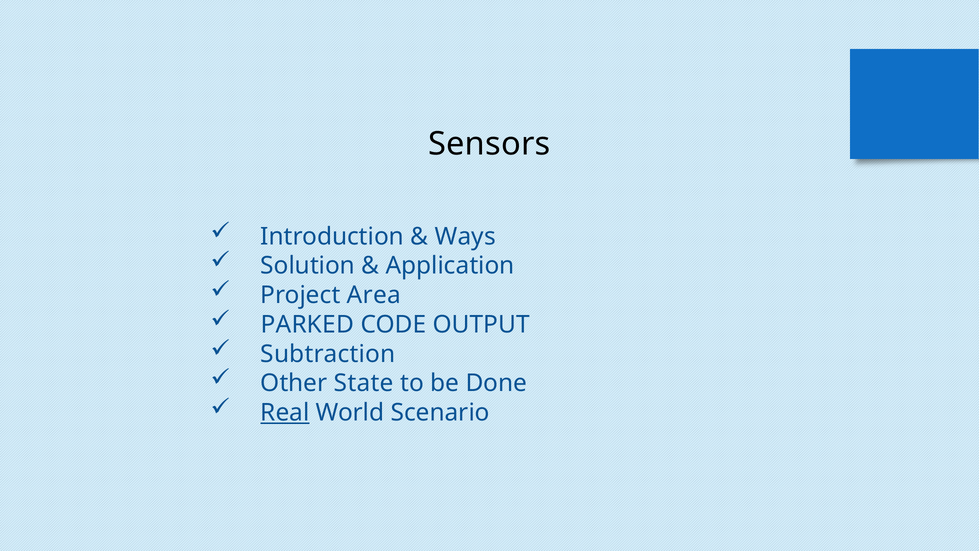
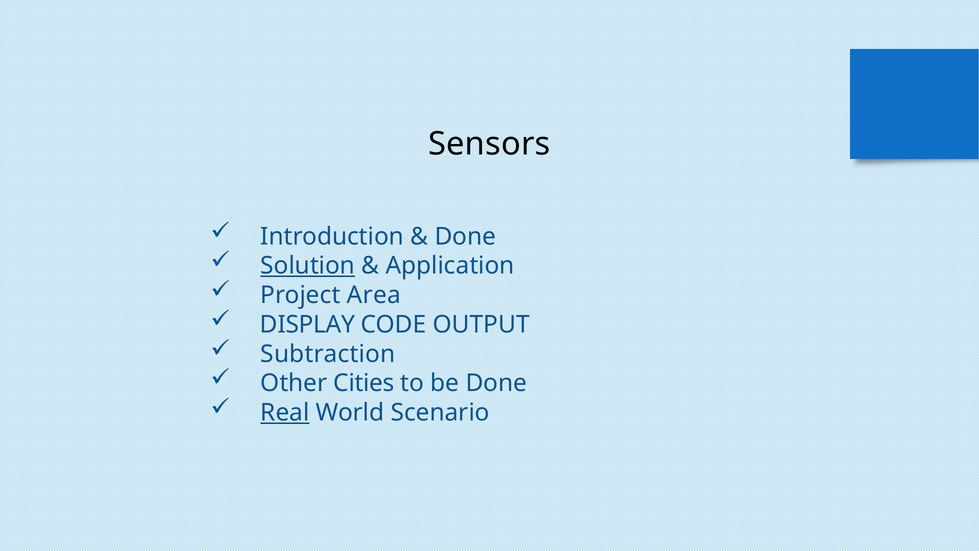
Ways at (465, 236): Ways -> Done
Solution underline: none -> present
PARKED: PARKED -> DISPLAY
State: State -> Cities
